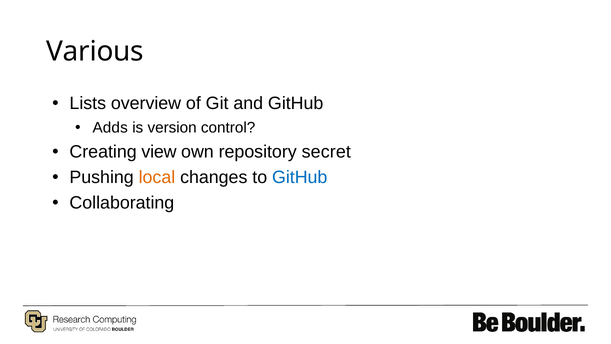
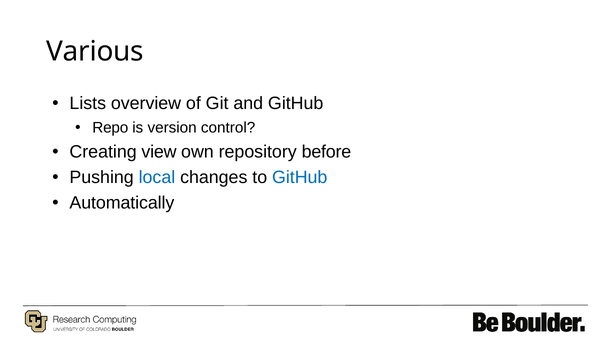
Adds: Adds -> Repo
secret: secret -> before
local colour: orange -> blue
Collaborating: Collaborating -> Automatically
